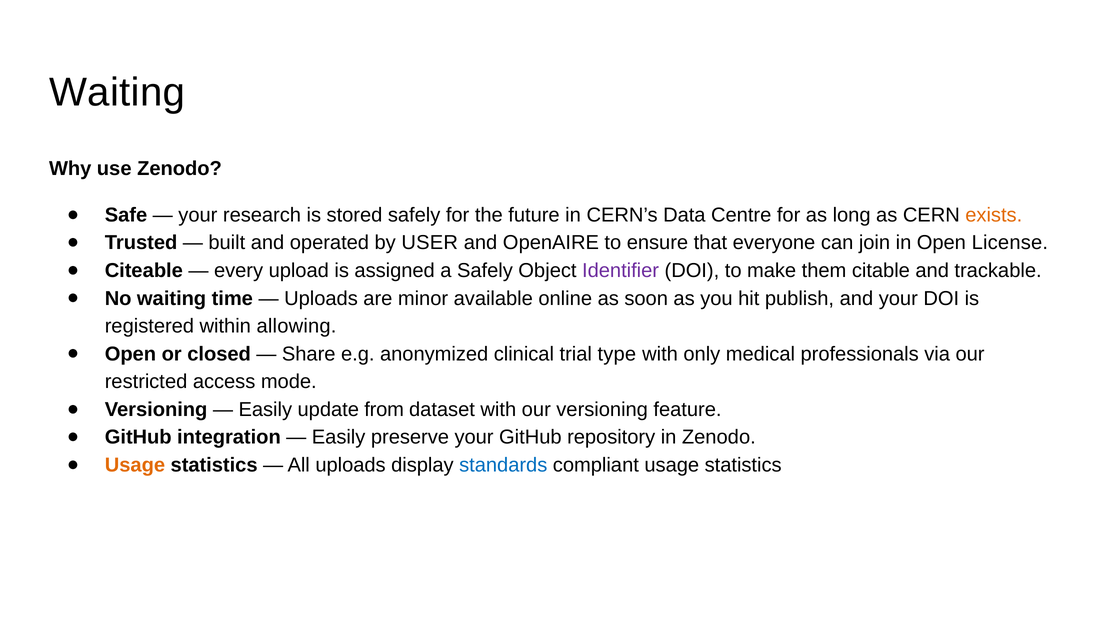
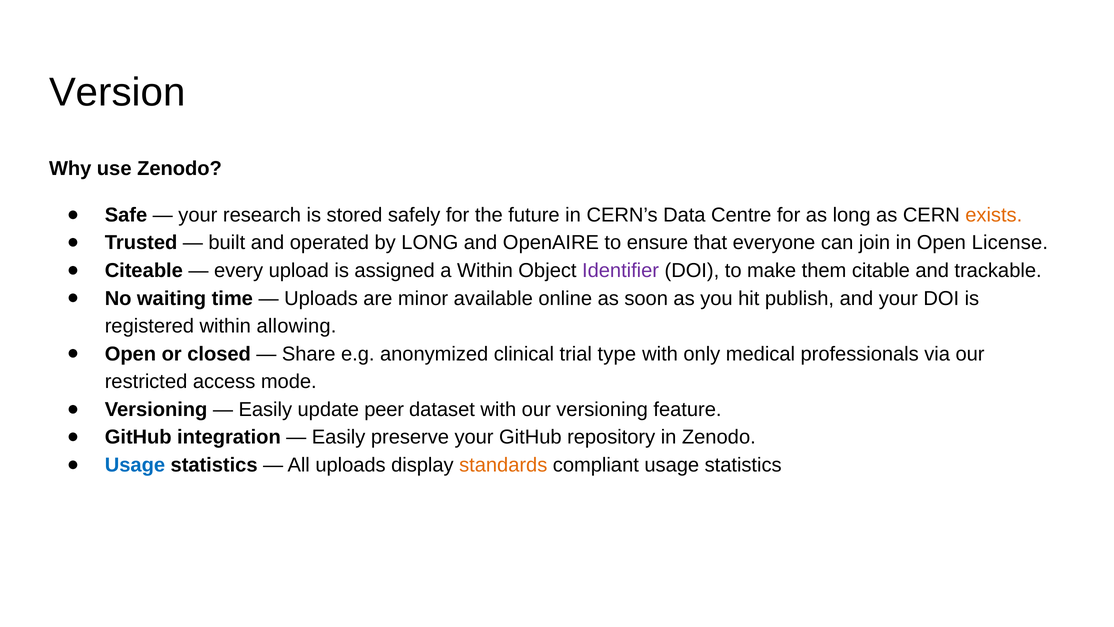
Waiting at (117, 92): Waiting -> Version
by USER: USER -> LONG
a Safely: Safely -> Within
from: from -> peer
Usage at (135, 465) colour: orange -> blue
standards colour: blue -> orange
